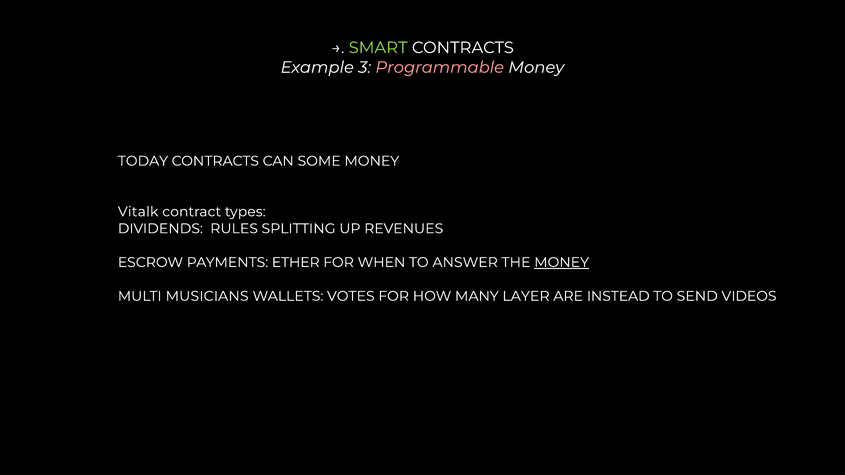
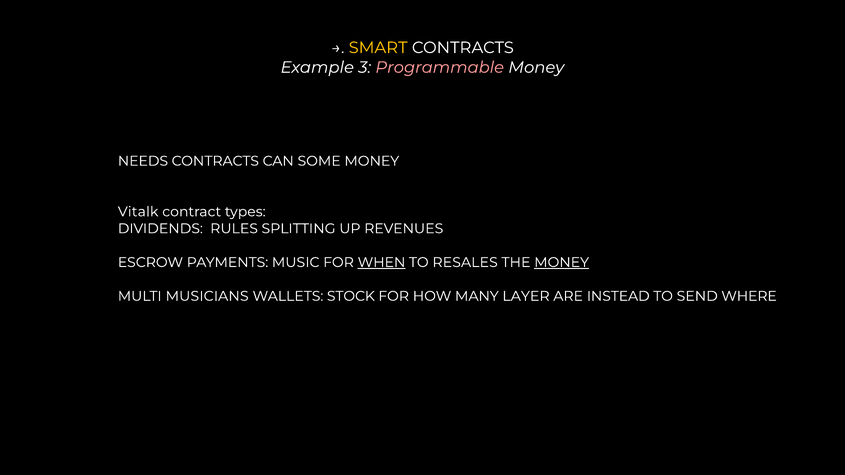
SMART at (378, 48) colour: light green -> yellow
TODAY: TODAY -> NEEDS
ETHER: ETHER -> MUSIC
WHEN underline: none -> present
ANSWER: ANSWER -> RESALES
VOTES: VOTES -> STOCK
VIDEOS: VIDEOS -> WHERE
